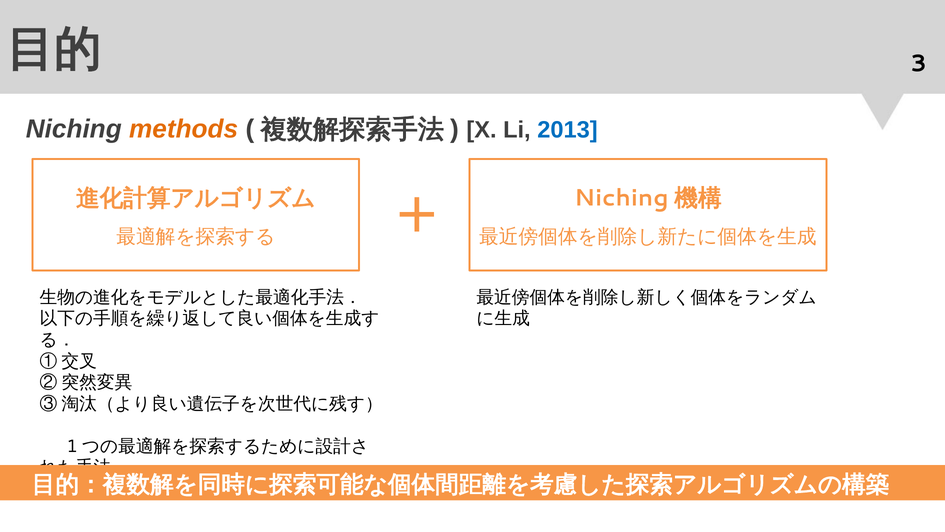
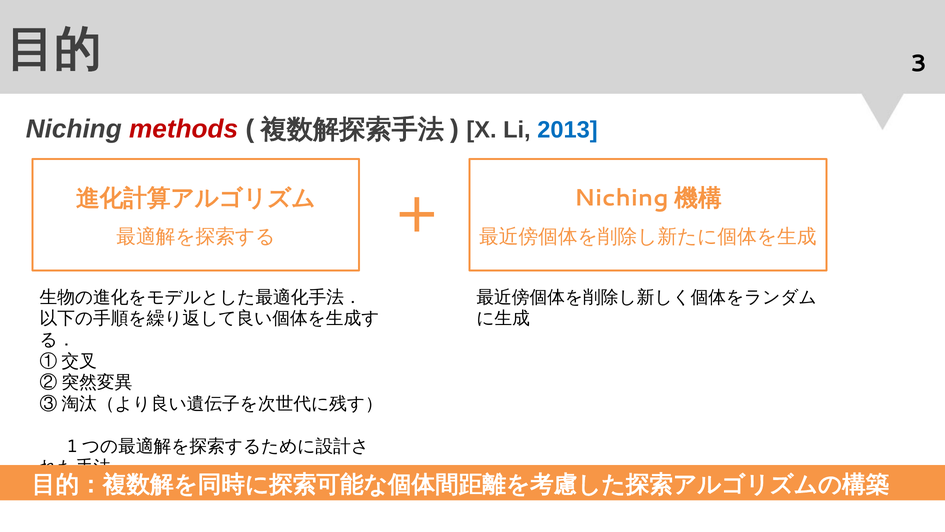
methods colour: orange -> red
